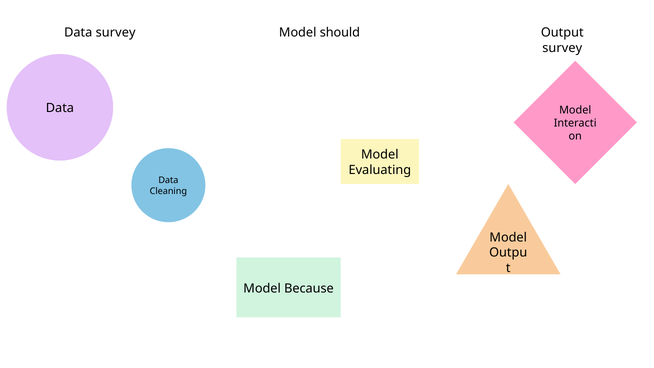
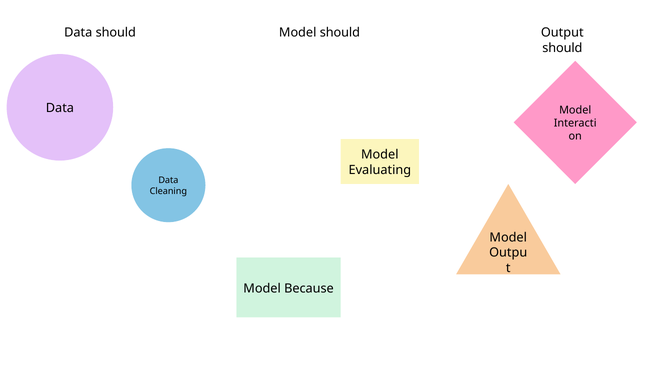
Data survey: survey -> should
survey at (562, 48): survey -> should
